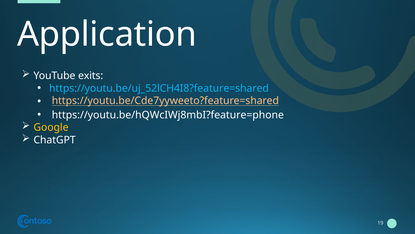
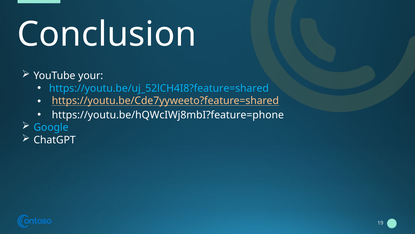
Application: Application -> Conclusion
exits: exits -> your
Google colour: yellow -> light blue
